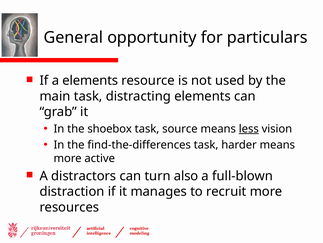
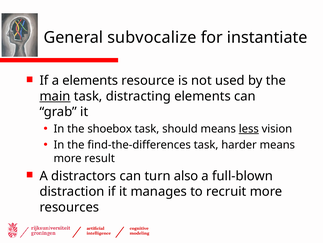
opportunity: opportunity -> subvocalize
particulars: particulars -> instantiate
main underline: none -> present
source: source -> should
active: active -> result
